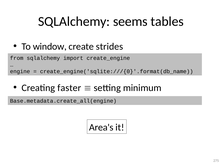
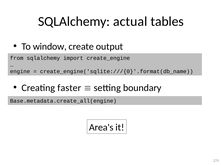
seems: seems -> actual
strides: strides -> output
minimum: minimum -> boundary
